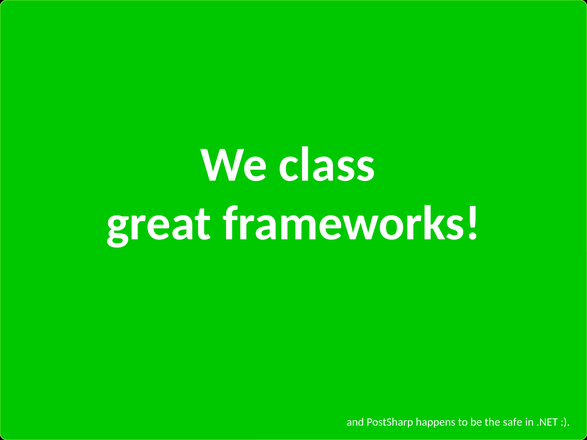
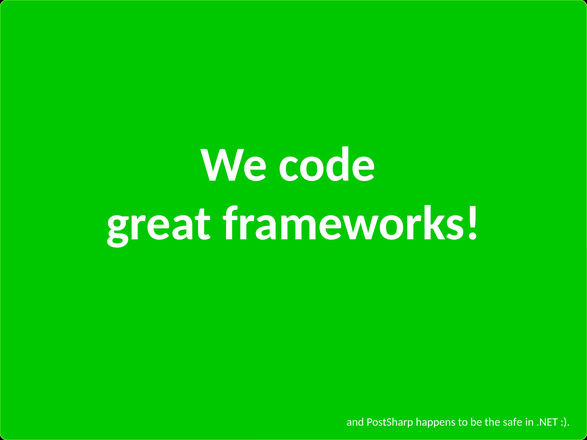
class: class -> code
